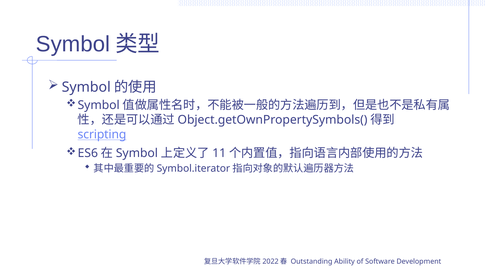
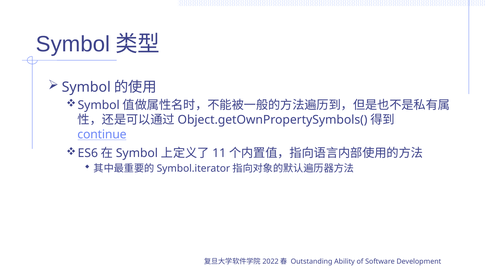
scripting: scripting -> continue
